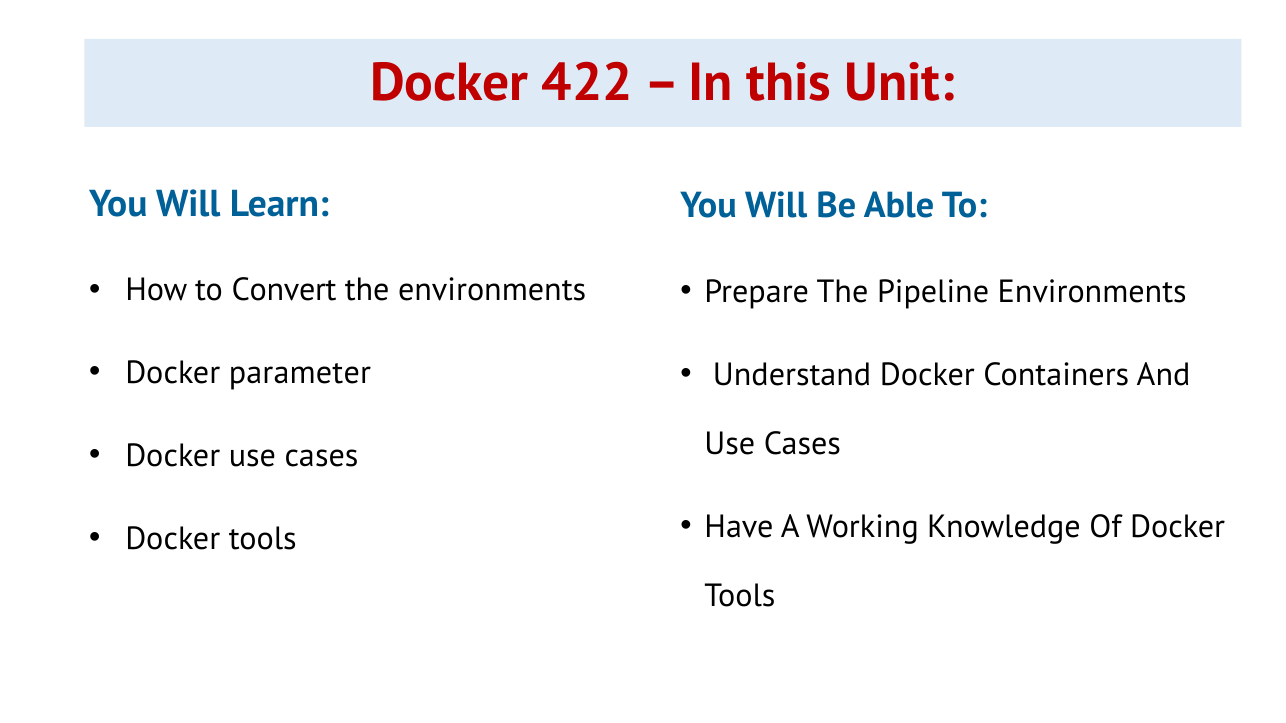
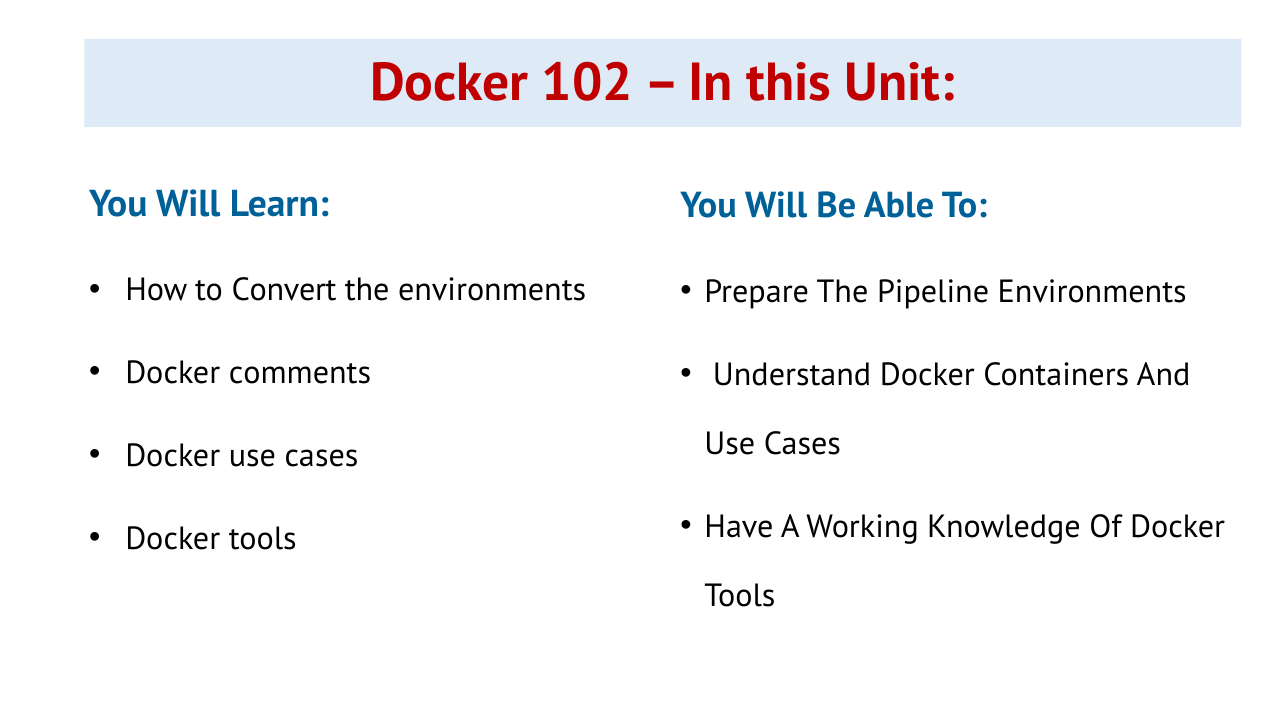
422: 422 -> 102
parameter: parameter -> comments
